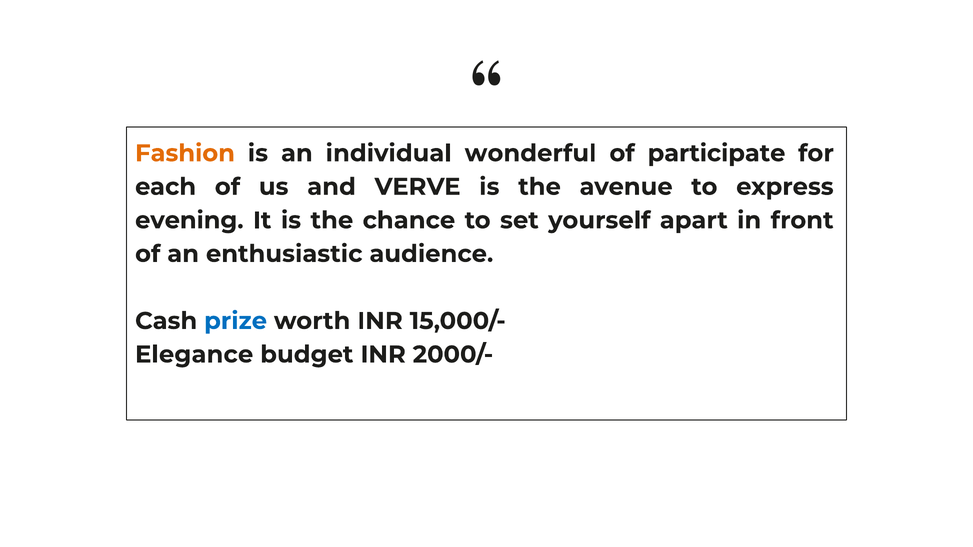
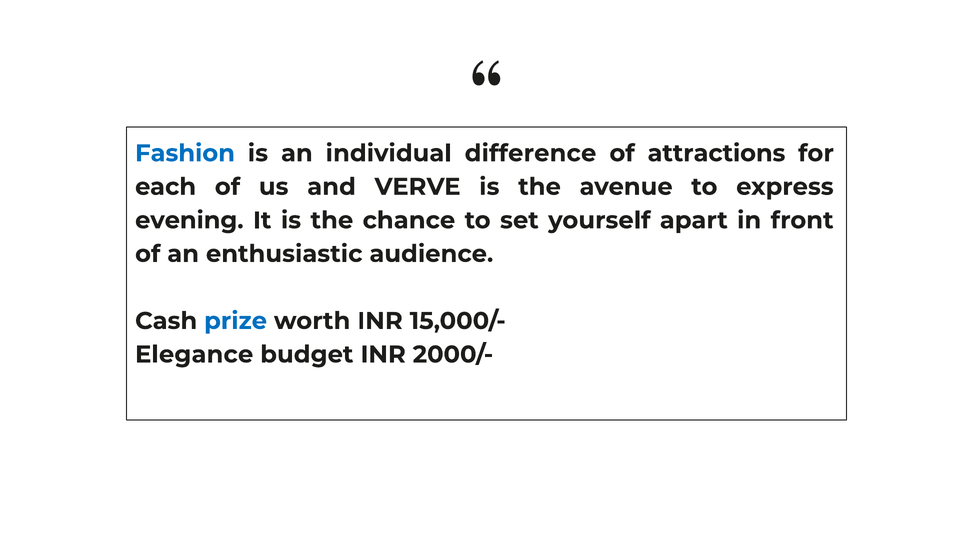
Fashion colour: orange -> blue
wonderful: wonderful -> difference
participate: participate -> attractions
